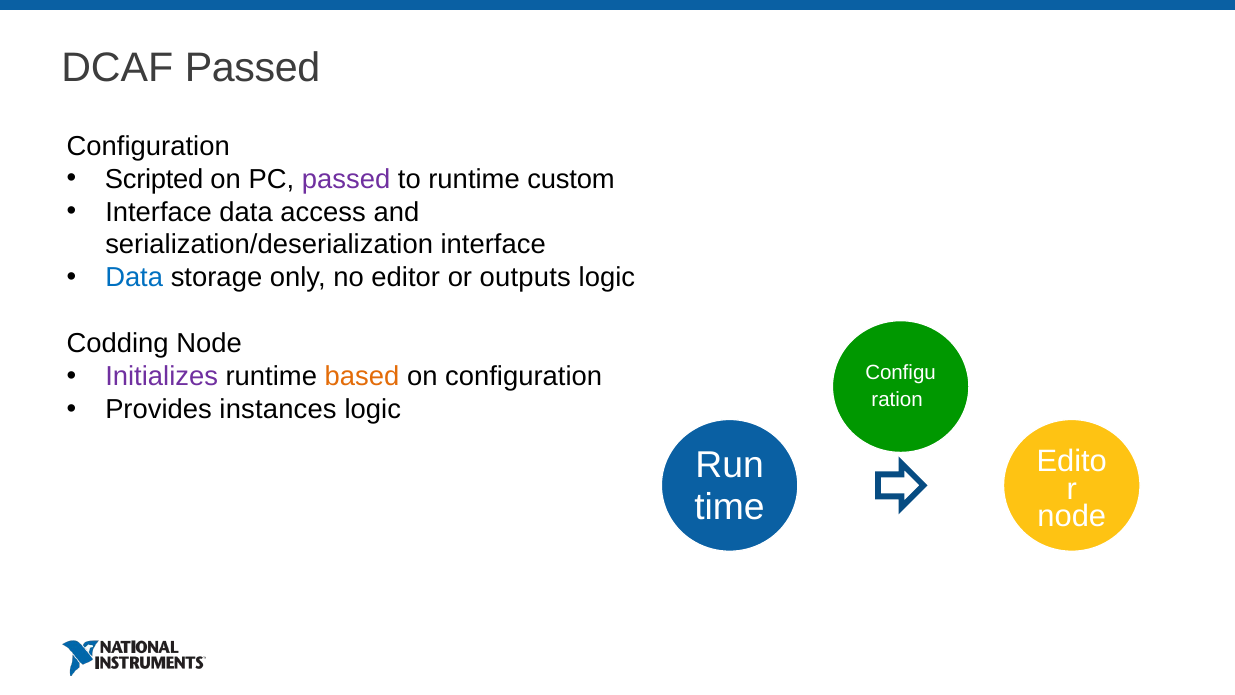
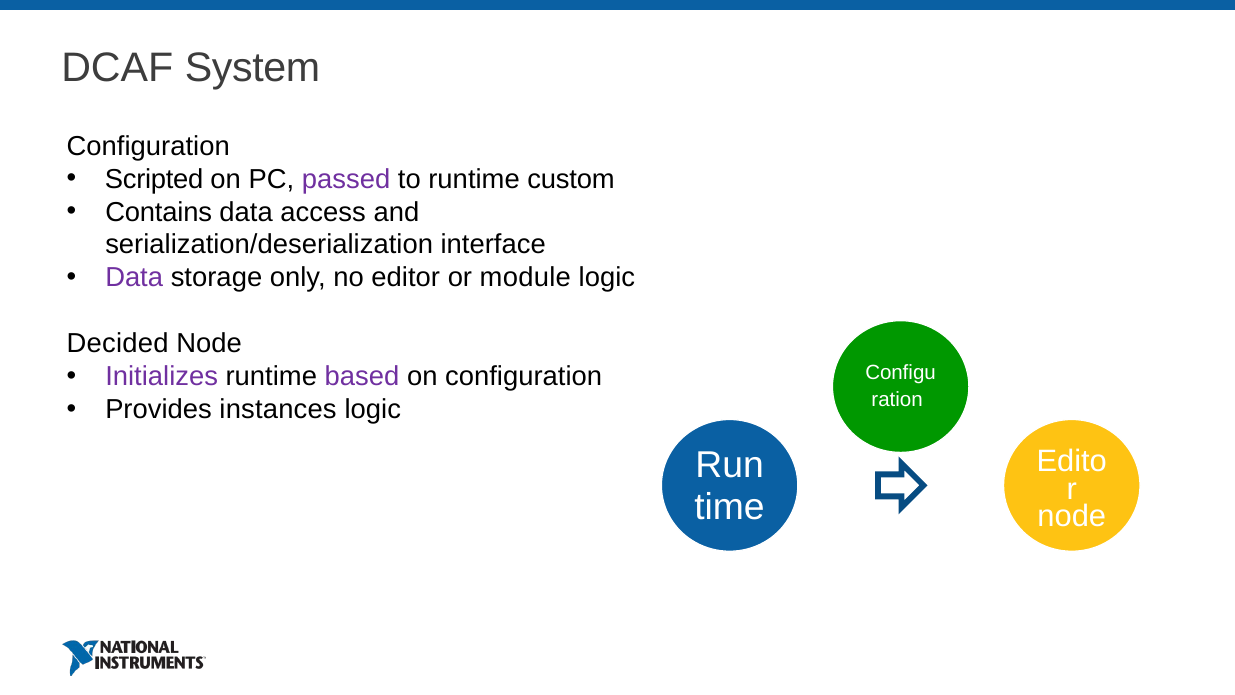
DCAF Passed: Passed -> System
Interface at (159, 212): Interface -> Contains
Data at (134, 278) colour: blue -> purple
outputs: outputs -> module
Codding: Codding -> Decided
based colour: orange -> purple
